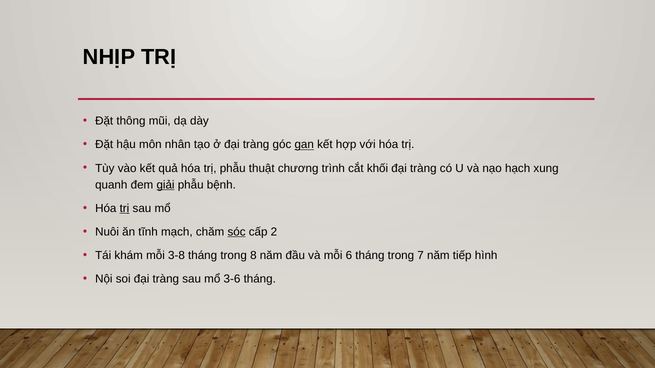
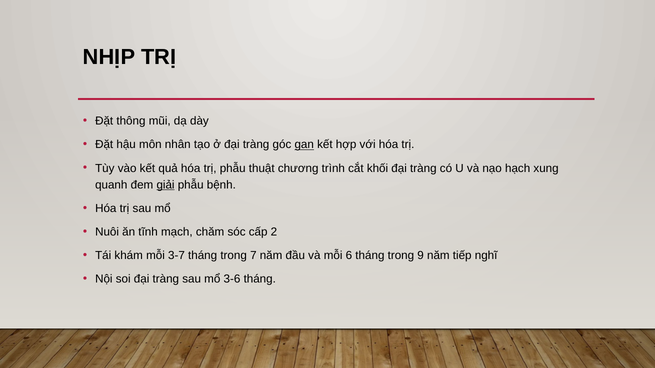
trị at (124, 209) underline: present -> none
sóc underline: present -> none
3-8: 3-8 -> 3-7
8: 8 -> 7
7: 7 -> 9
hình: hình -> nghĩ
